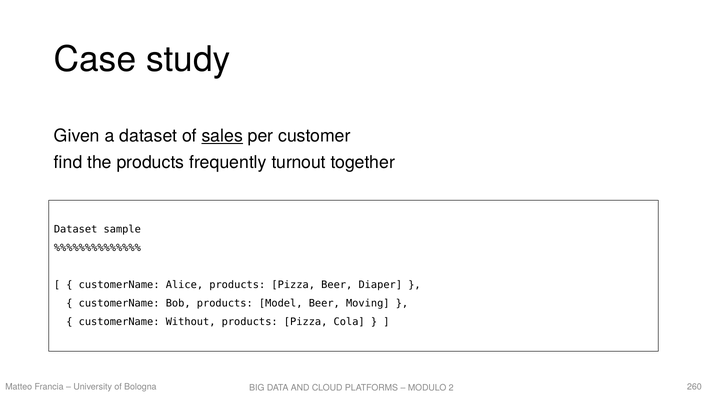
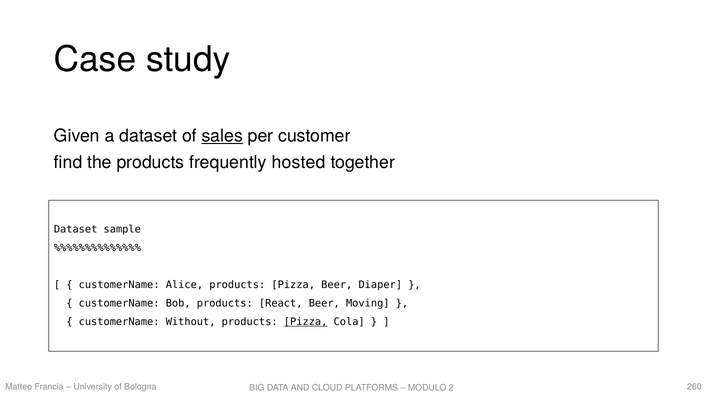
turnout: turnout -> hosted
Model: Model -> React
Pizza at (306, 322) underline: none -> present
